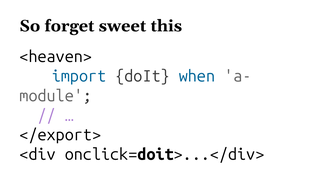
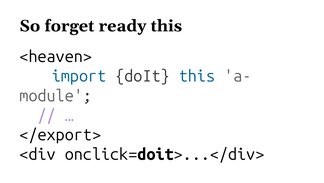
sweet: sweet -> ready
doIt when: when -> this
